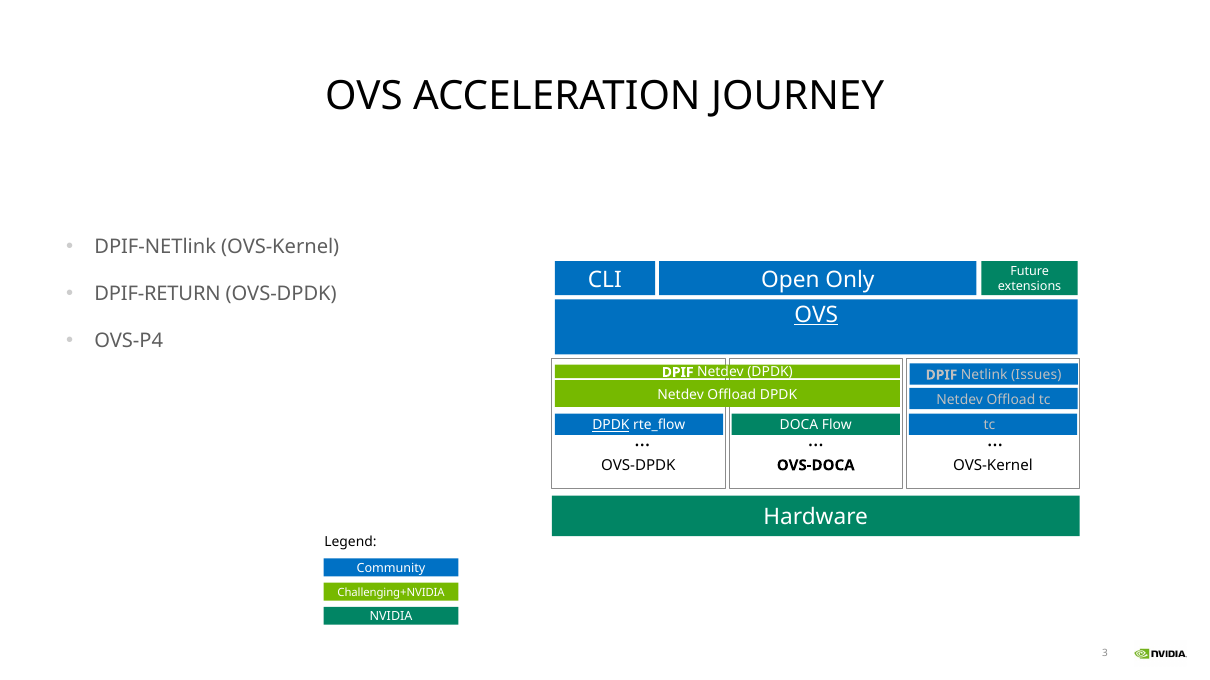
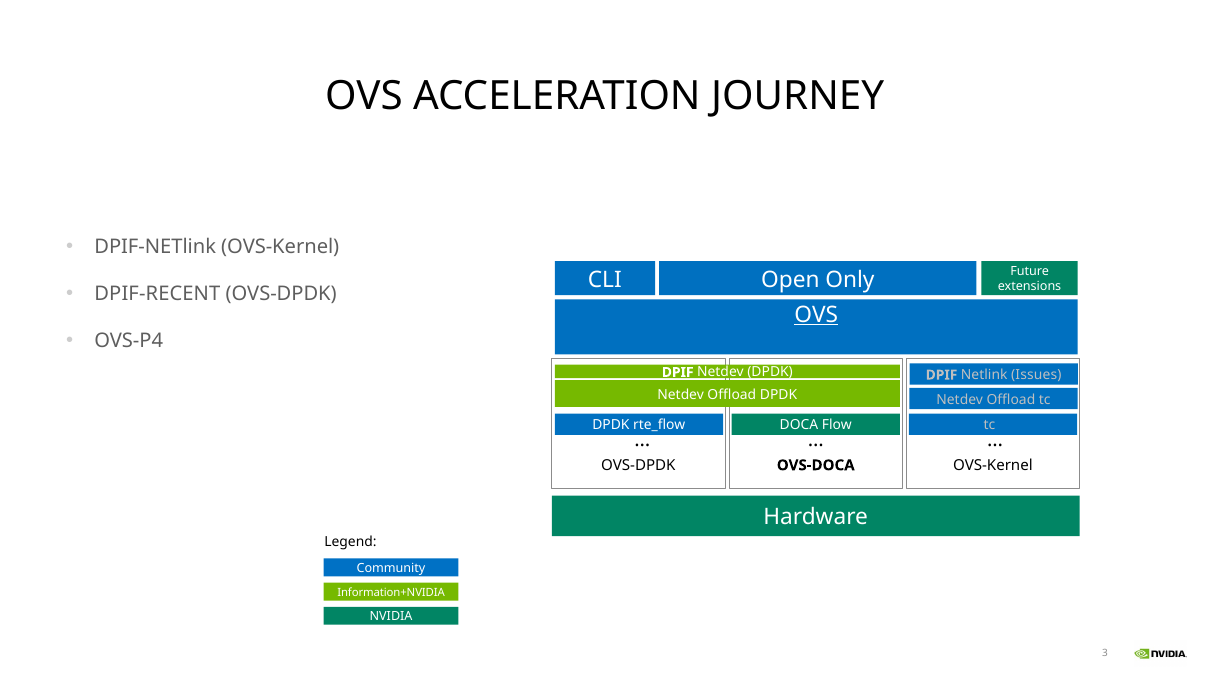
DPIF-RETURN: DPIF-RETURN -> DPIF-RECENT
DPDK at (611, 426) underline: present -> none
Challenging+NVIDIA: Challenging+NVIDIA -> Information+NVIDIA
